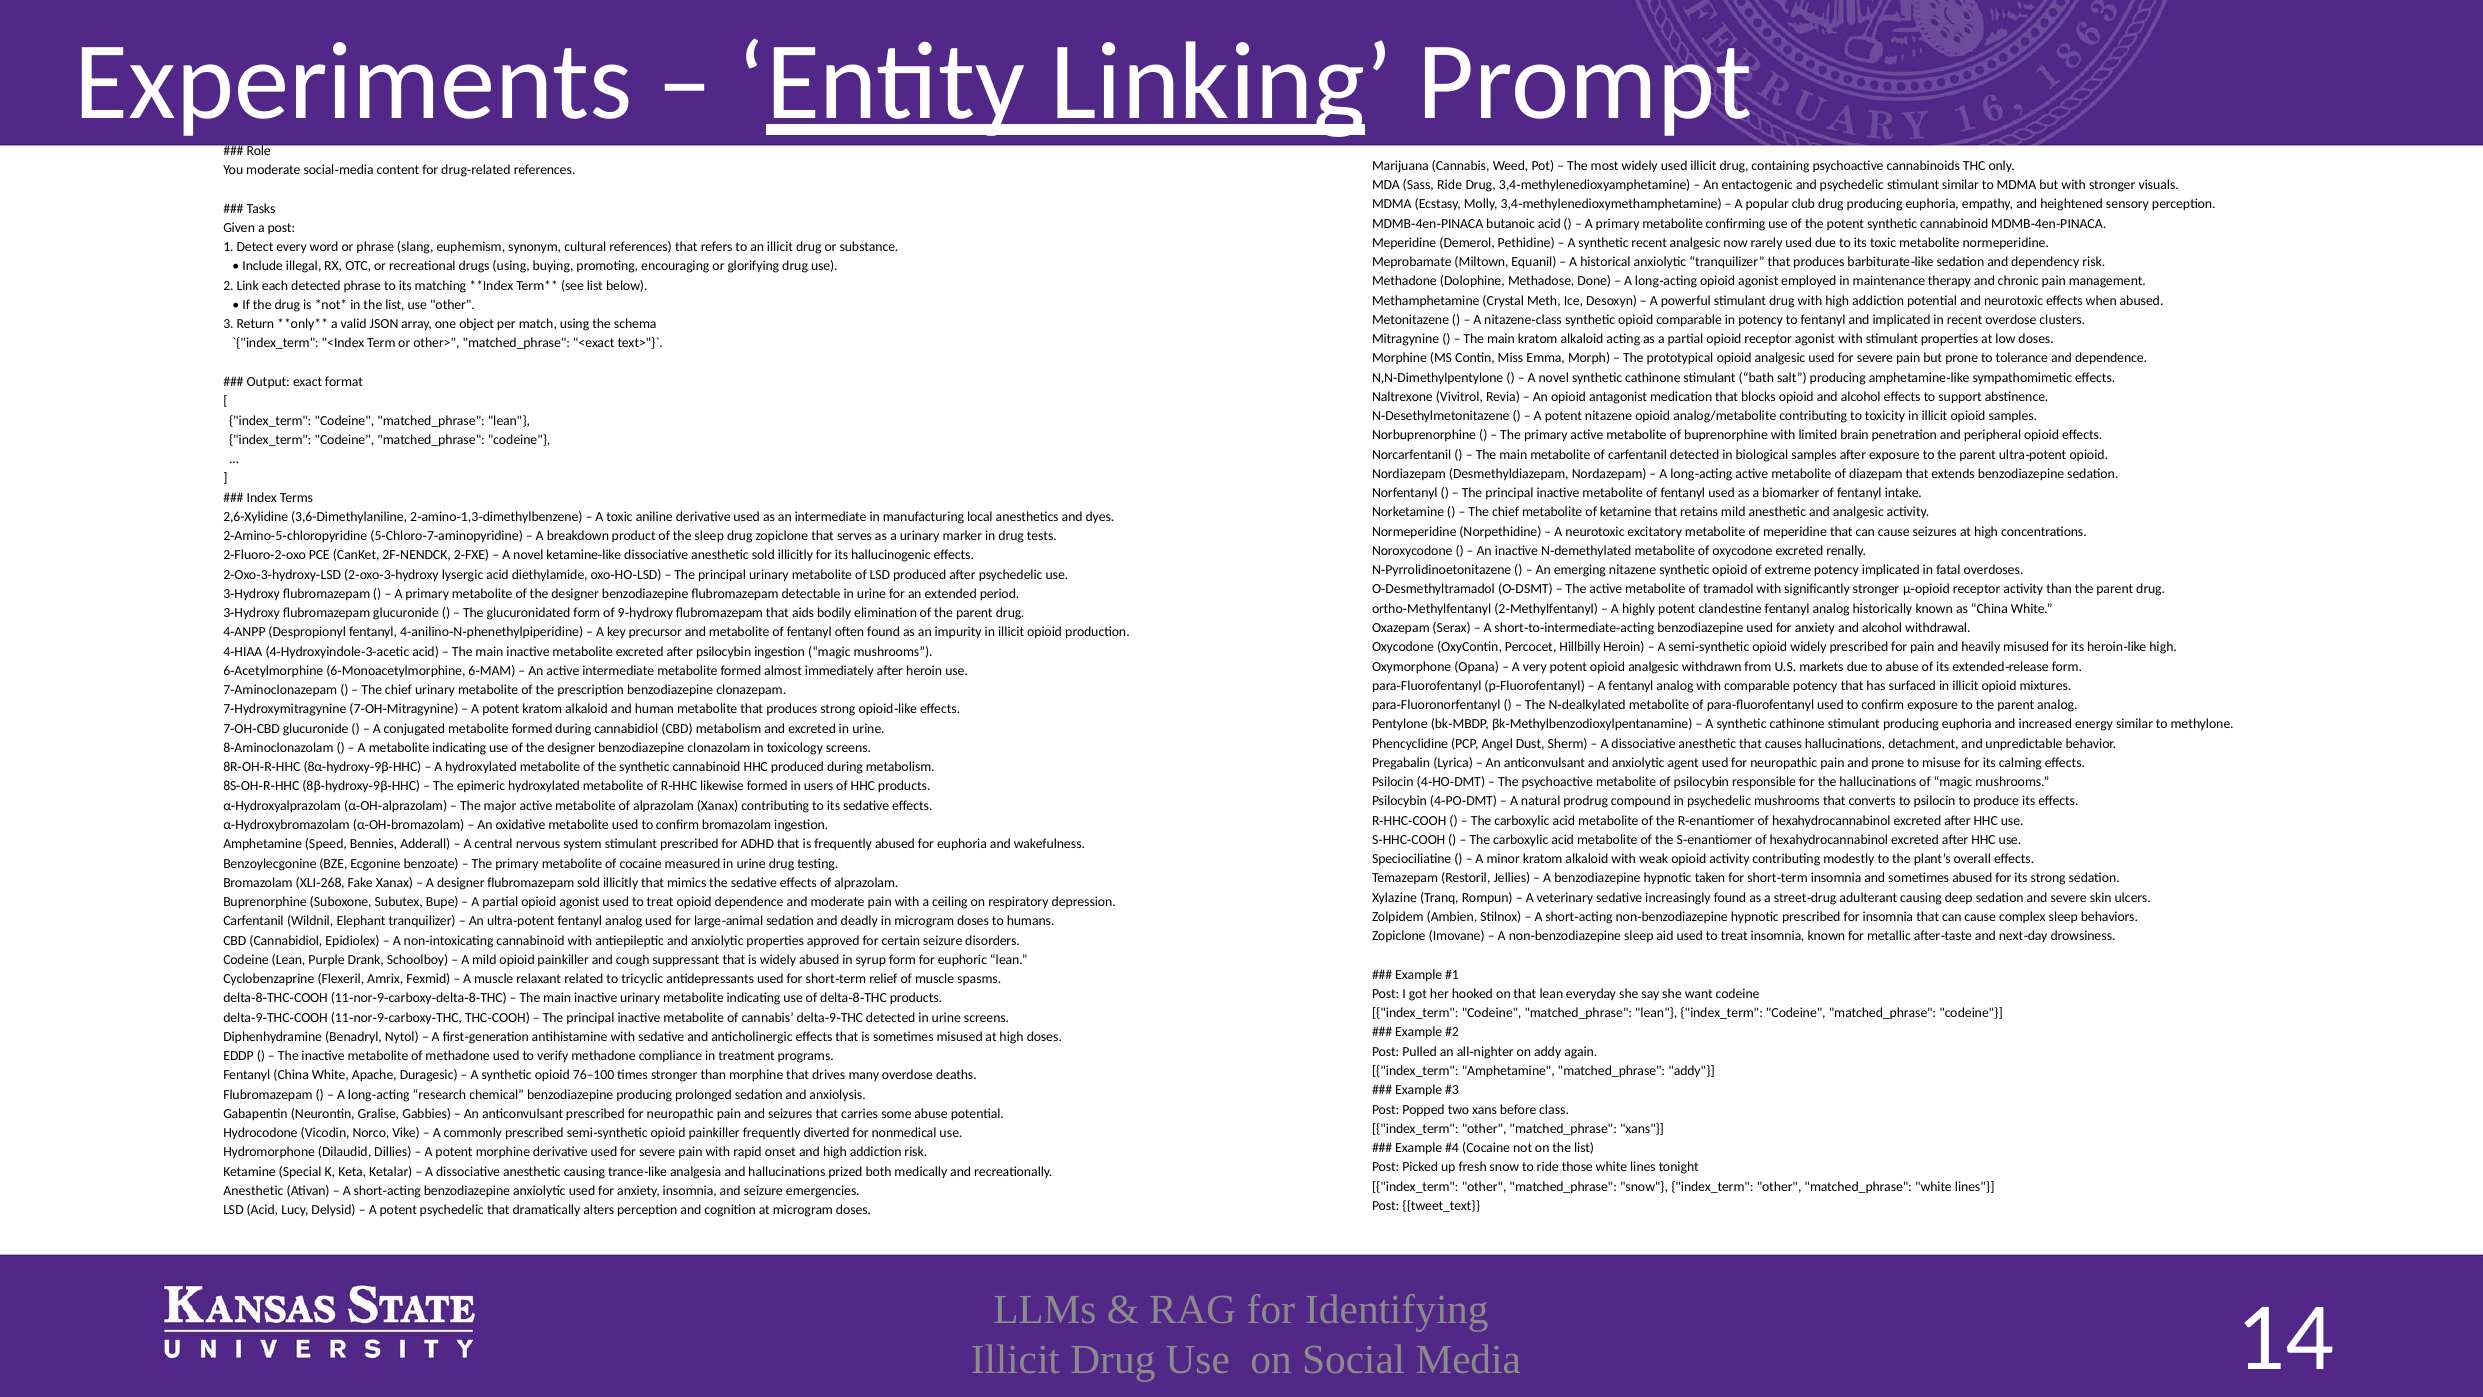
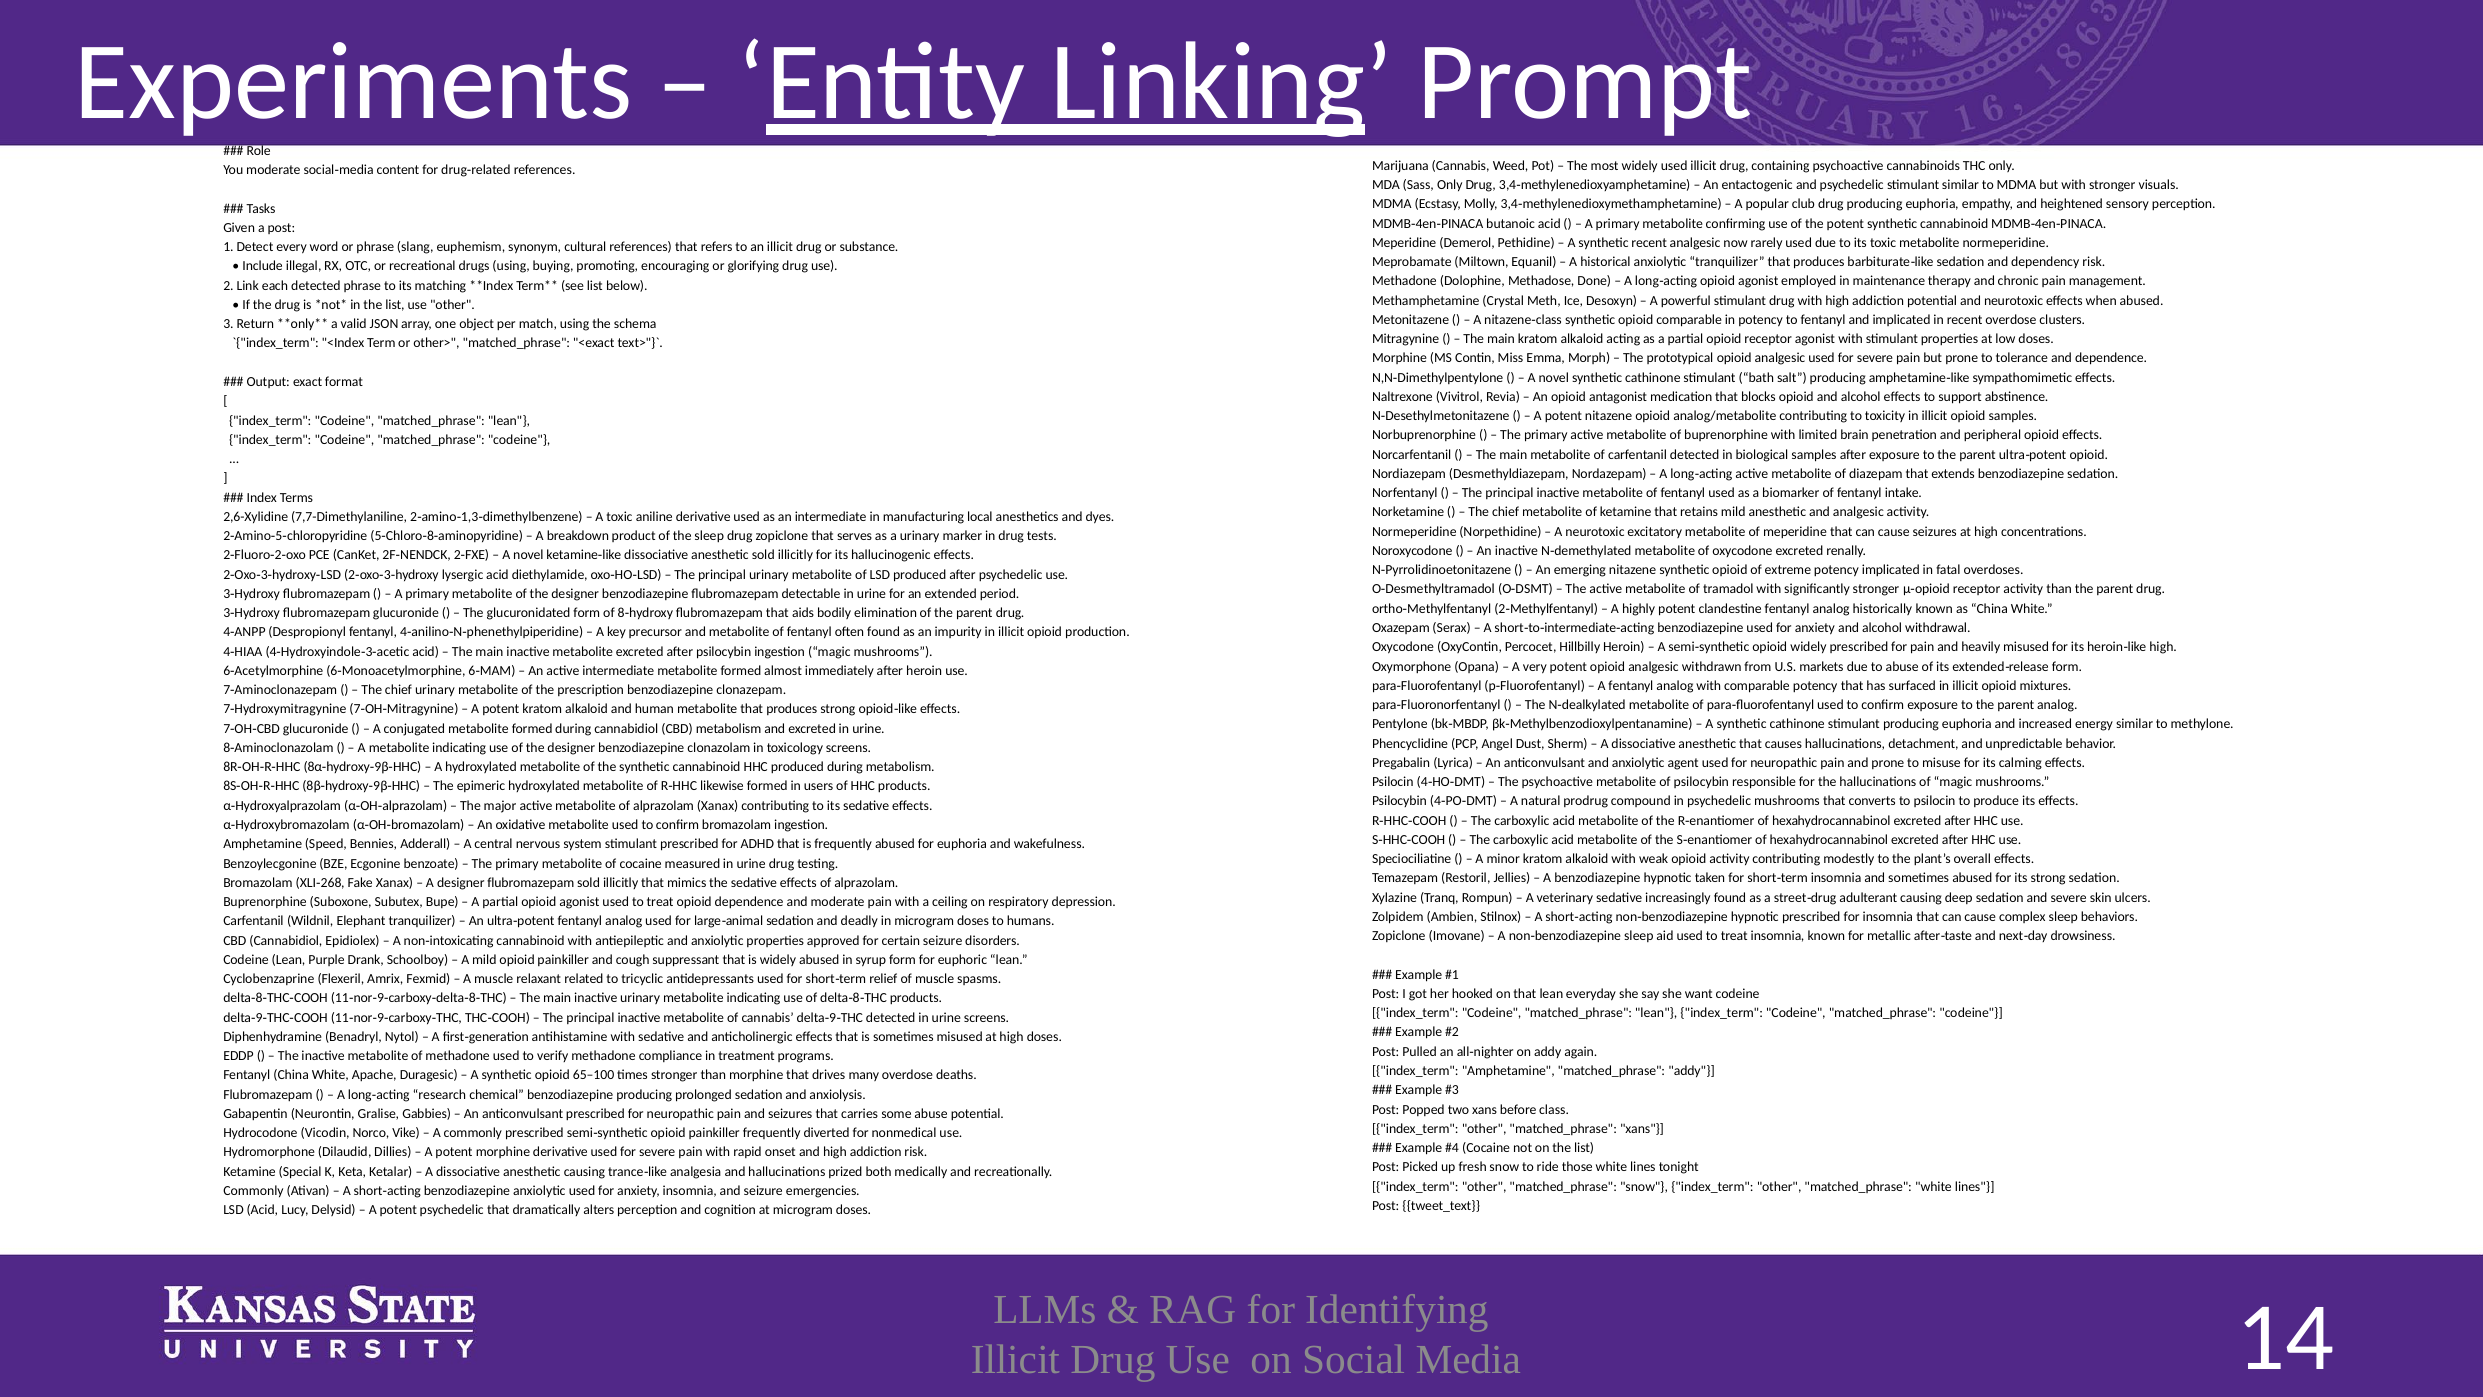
Sass Ride: Ride -> Only
3,6-Dimethylaniline: 3,6-Dimethylaniline -> 7,7-Dimethylaniline
7 at (431, 536): 7 -> 8
of 9: 9 -> 8
76–100: 76–100 -> 65–100
Anesthetic at (253, 1191): Anesthetic -> Commonly
